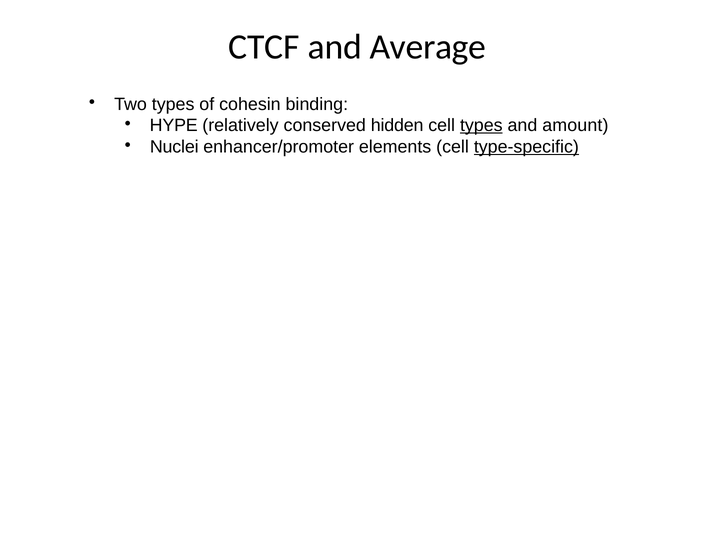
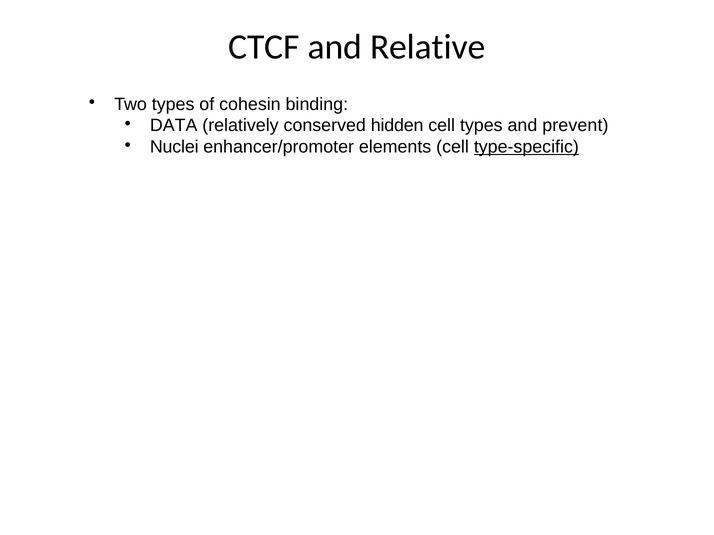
Average: Average -> Relative
HYPE: HYPE -> DATA
types at (481, 126) underline: present -> none
amount: amount -> prevent
